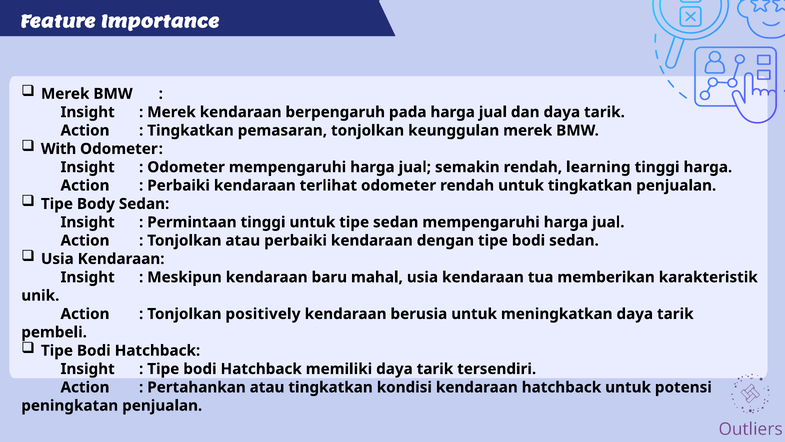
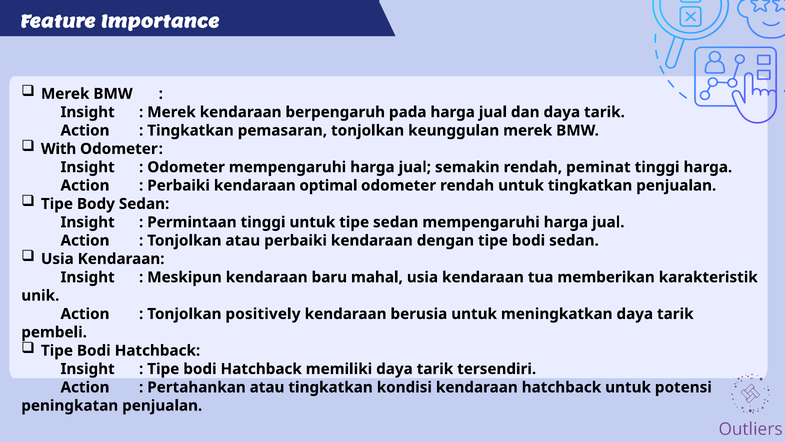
learning: learning -> peminat
terlihat: terlihat -> optimal
